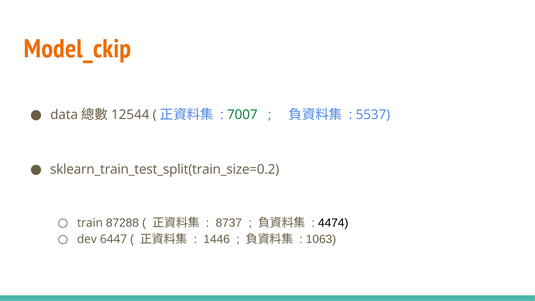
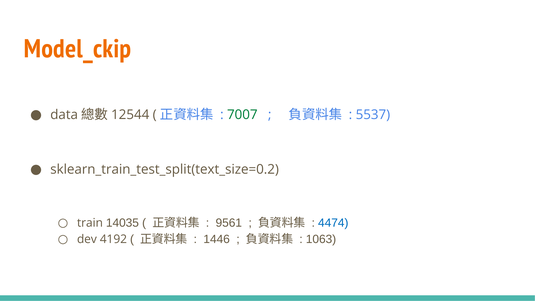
sklearn_train_test_split(train_size=0.2: sklearn_train_test_split(train_size=0.2 -> sklearn_train_test_split(text_size=0.2
87288: 87288 -> 14035
8737: 8737 -> 9561
4474 colour: black -> blue
6447: 6447 -> 4192
